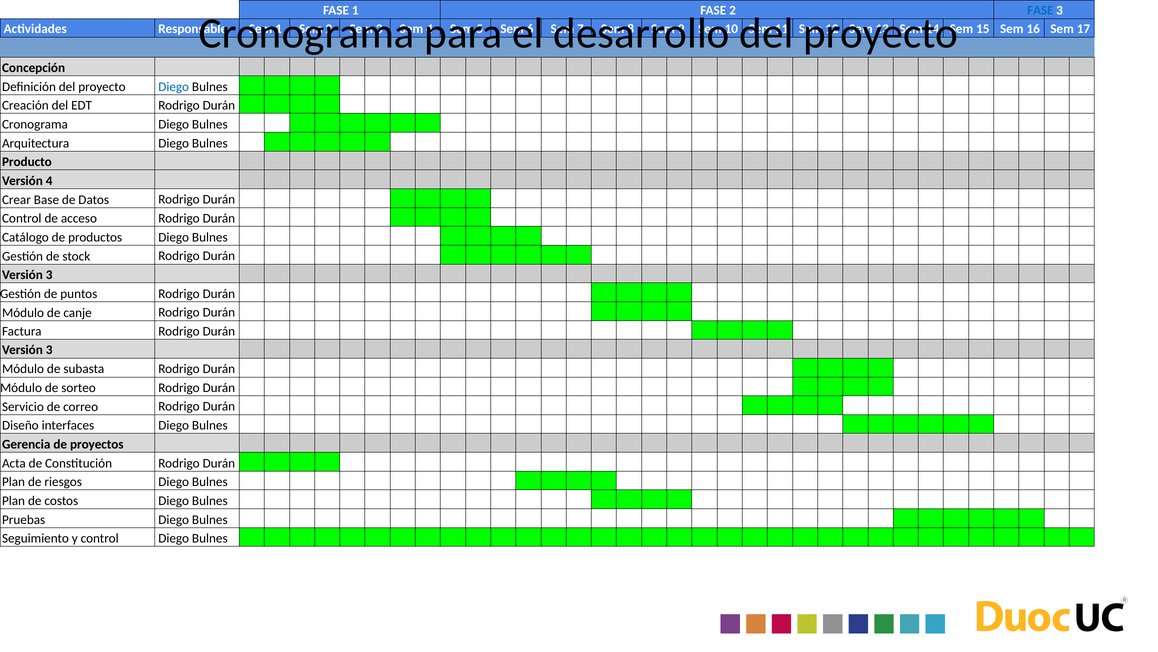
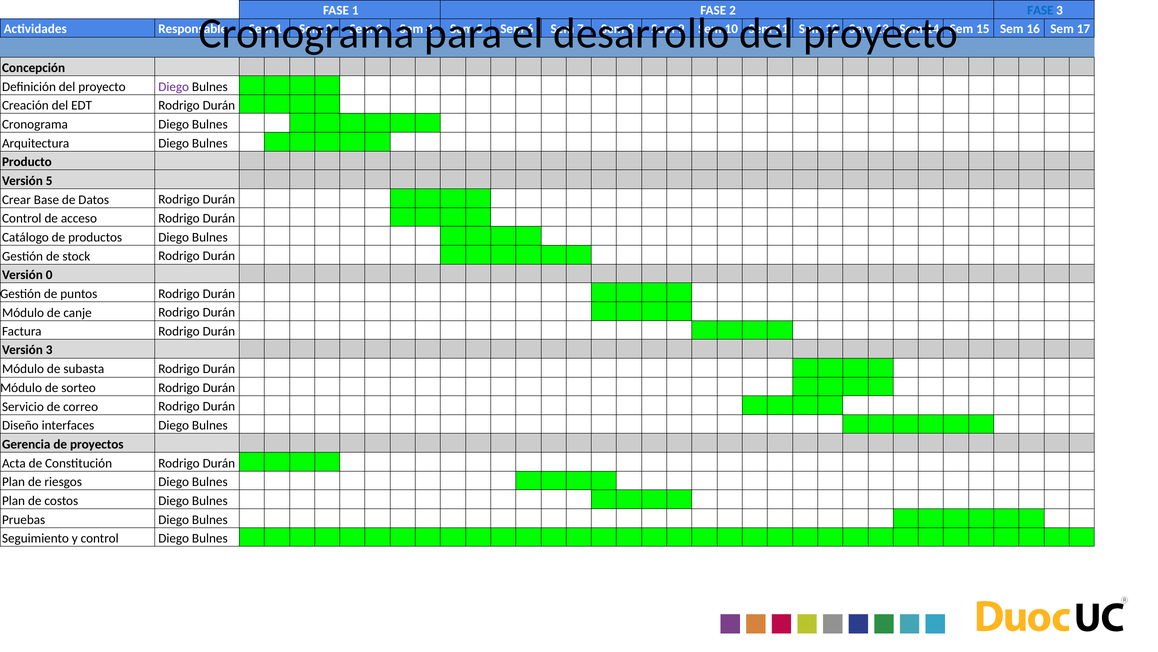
Diego at (174, 87) colour: blue -> purple
Versión 4: 4 -> 5
3 at (49, 275): 3 -> 0
